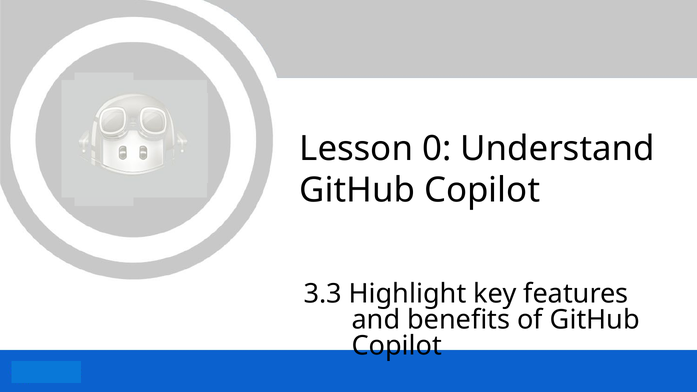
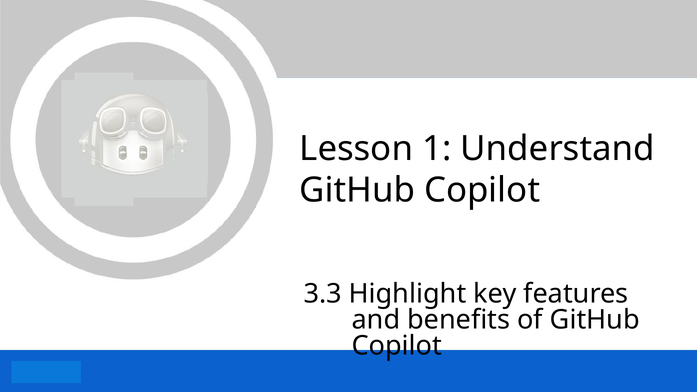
0: 0 -> 1
